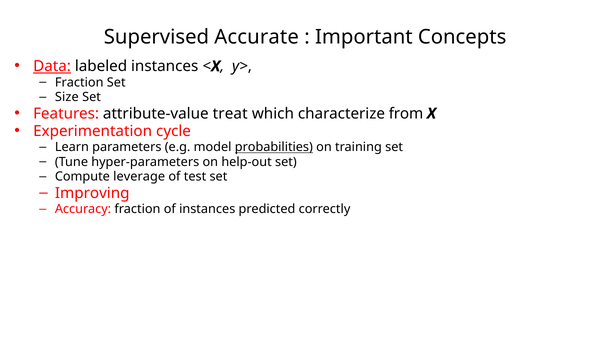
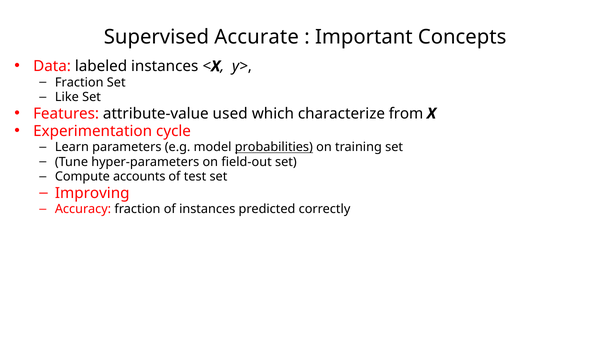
Data underline: present -> none
Size: Size -> Like
treat: treat -> used
help-out: help-out -> field-out
leverage: leverage -> accounts
